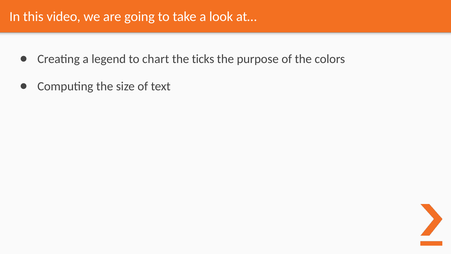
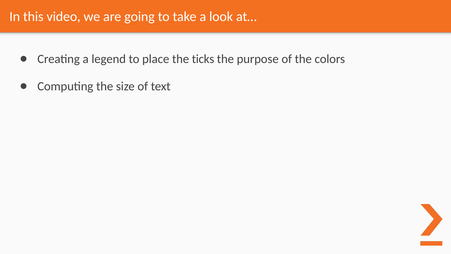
chart: chart -> place
